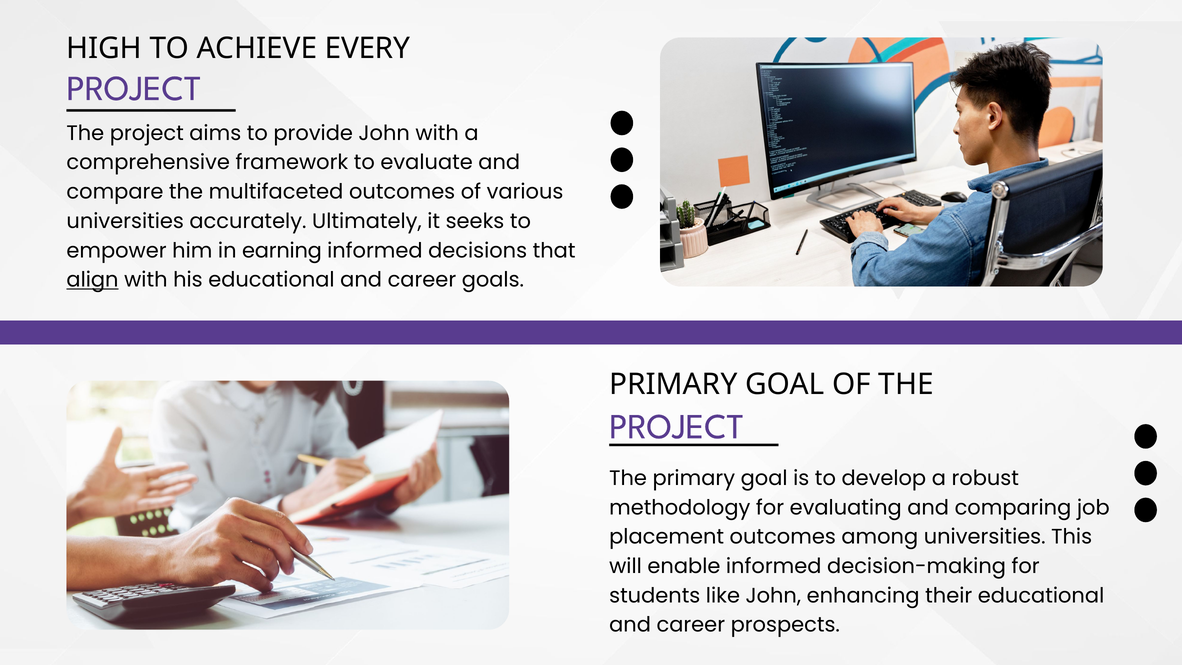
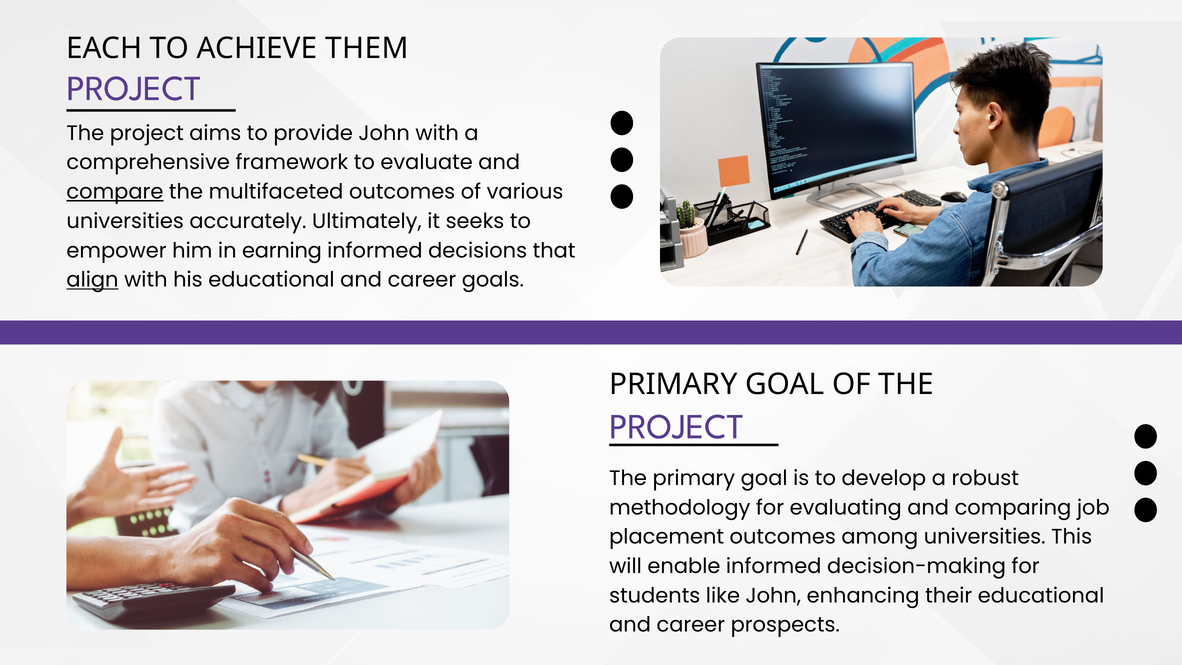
HIGH: HIGH -> EACH
EVERY: EVERY -> THEM
compare underline: none -> present
